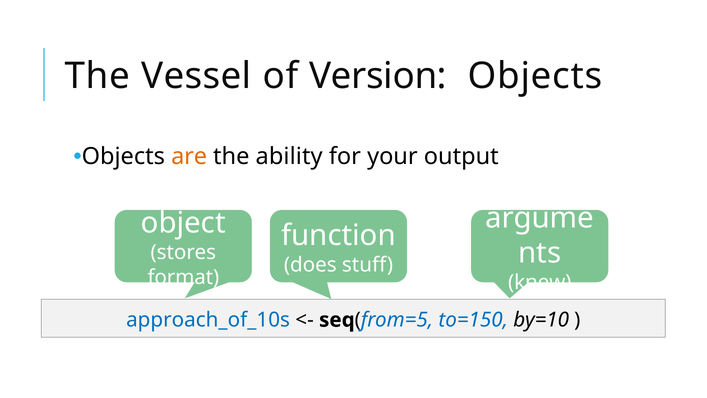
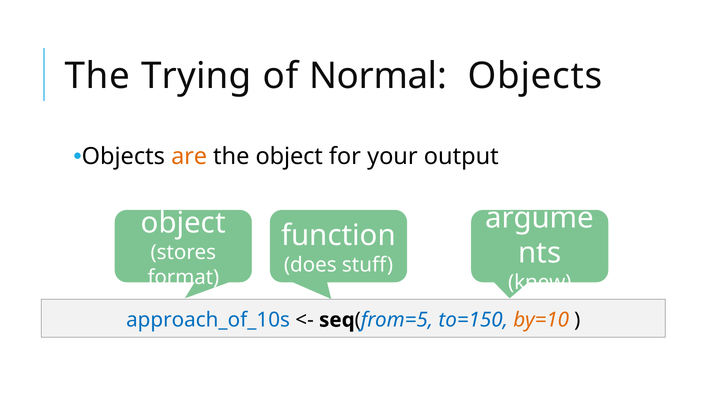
Vessel: Vessel -> Trying
Version: Version -> Normal
the ability: ability -> object
by=10 colour: black -> orange
